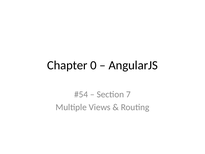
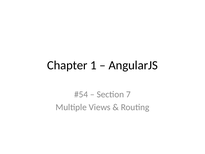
0: 0 -> 1
